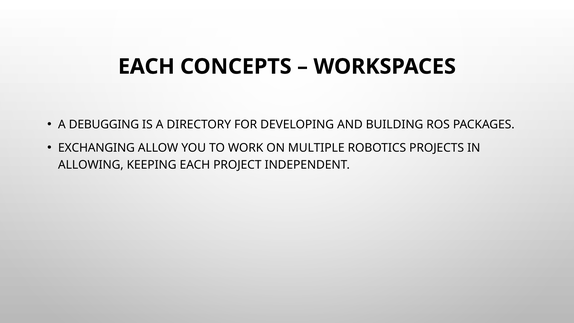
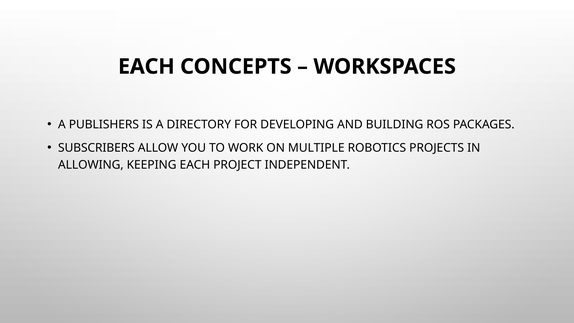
DEBUGGING: DEBUGGING -> PUBLISHERS
EXCHANGING: EXCHANGING -> SUBSCRIBERS
